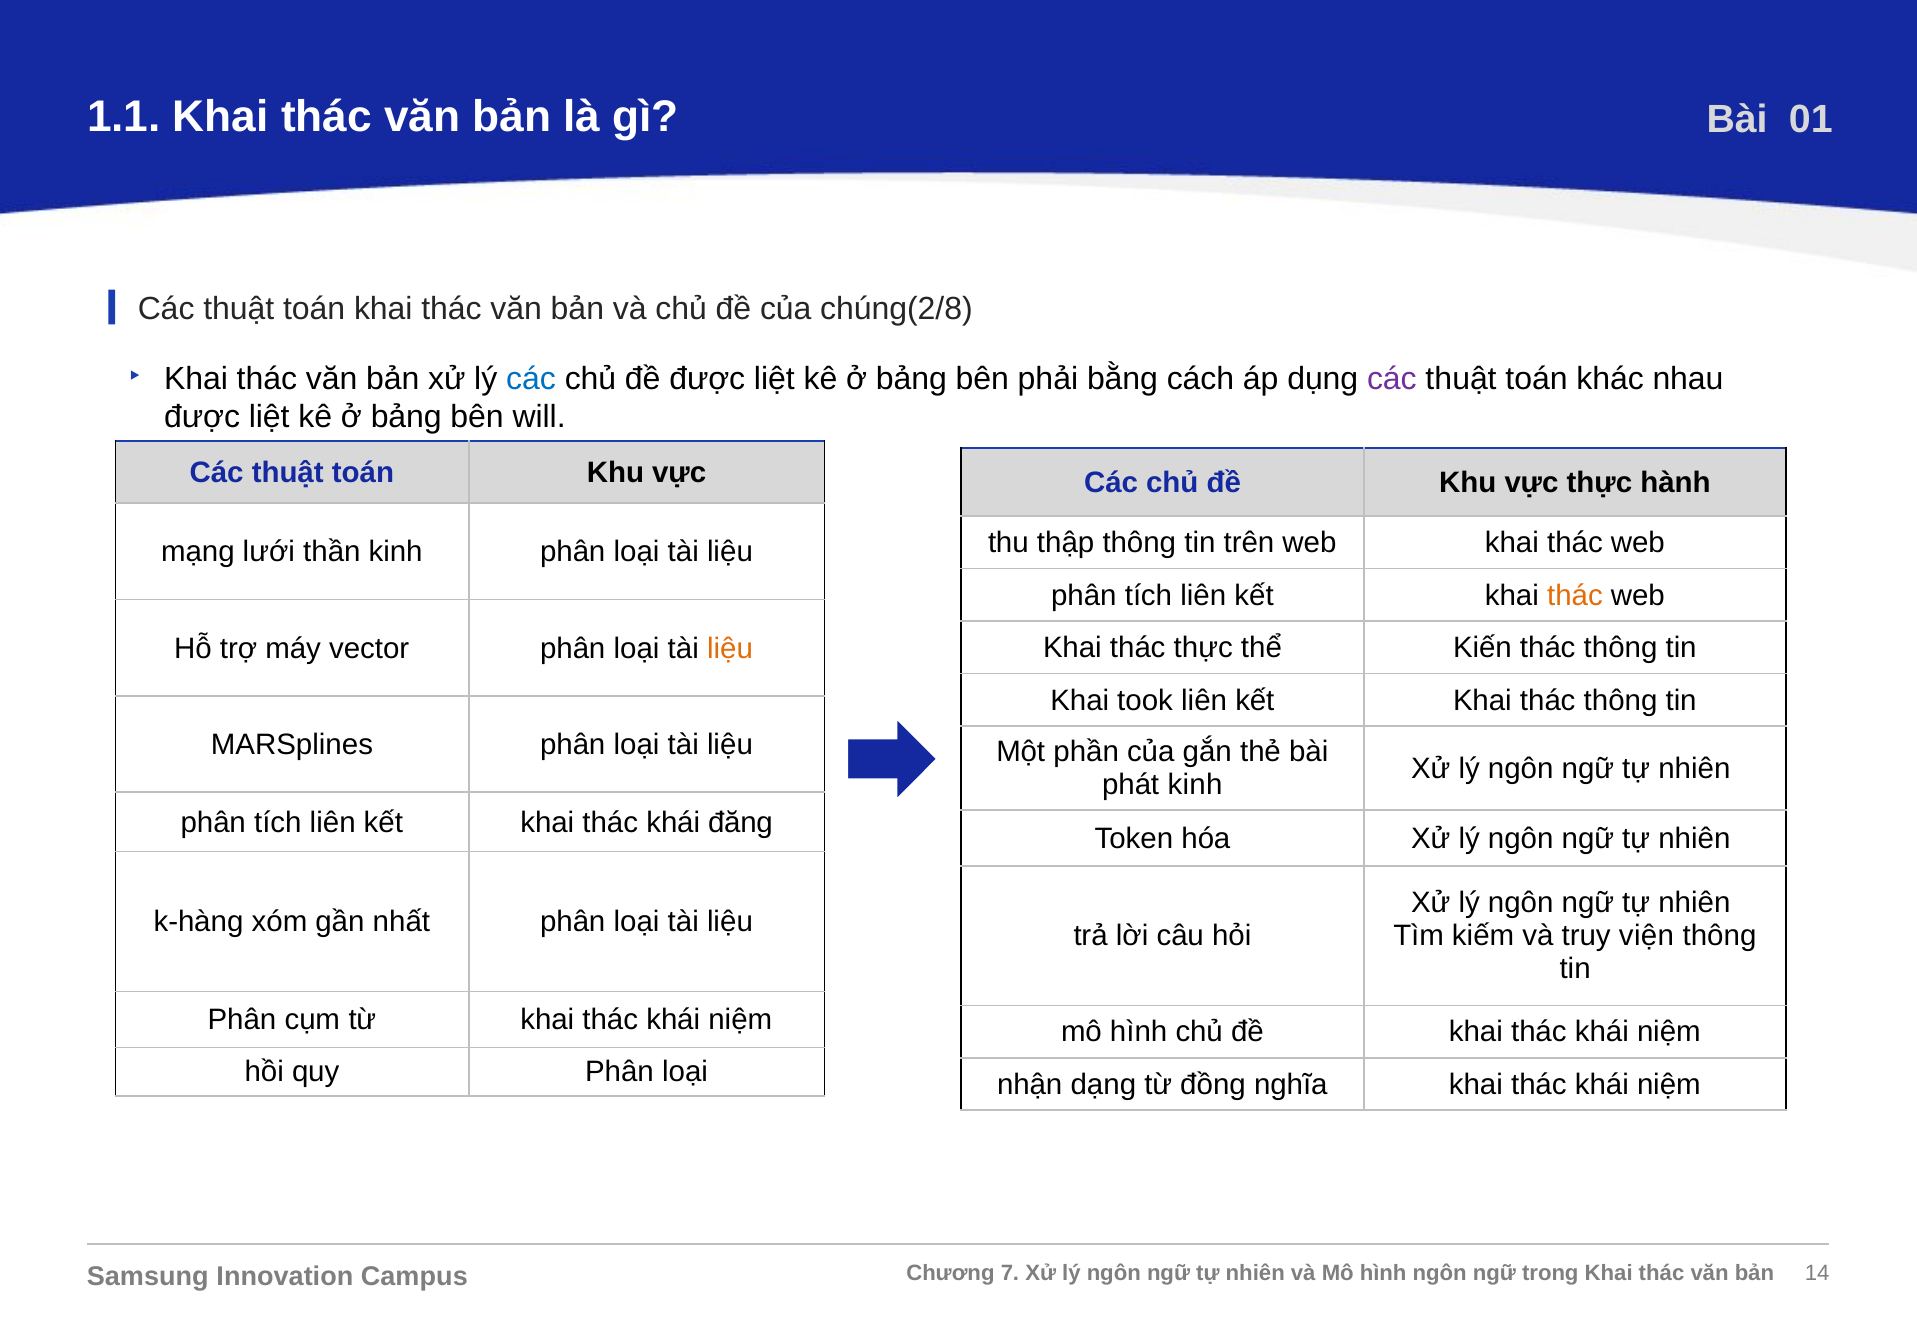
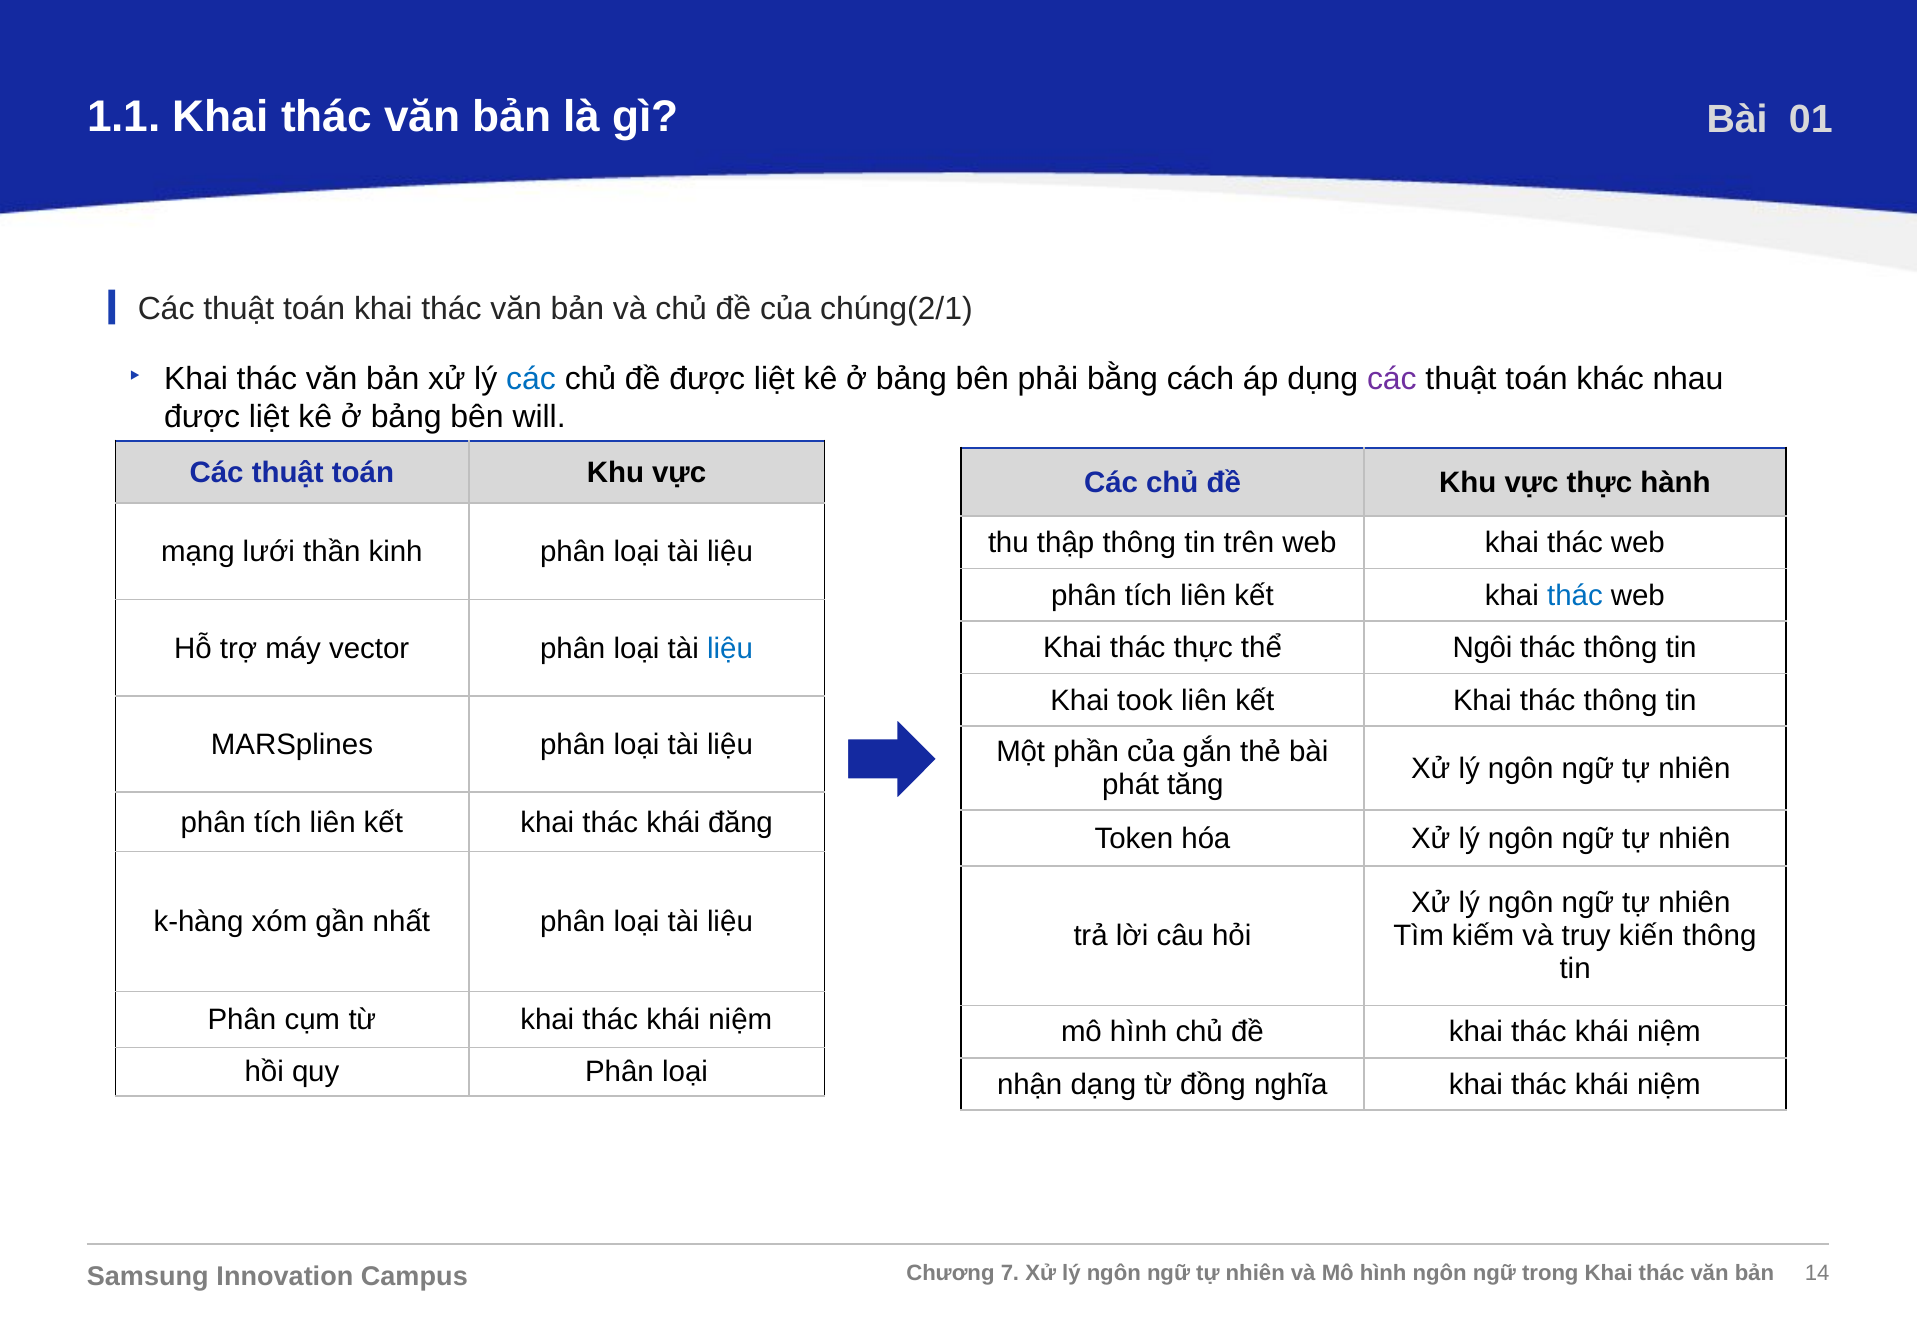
chúng(2/8: chúng(2/8 -> chúng(2/1
thác at (1575, 595) colour: orange -> blue
Kiến: Kiến -> Ngôi
liệu at (730, 648) colour: orange -> blue
phát kinh: kinh -> tăng
viện: viện -> kiến
